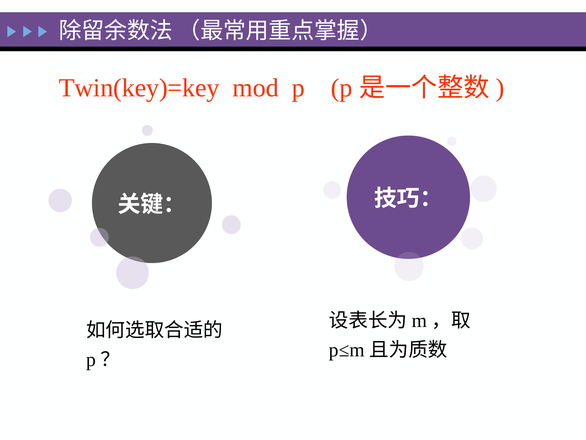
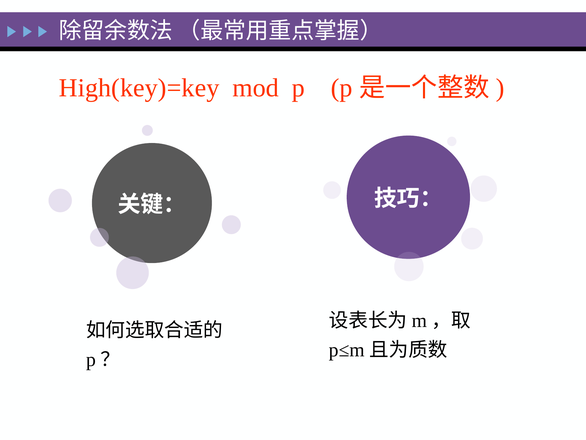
Twin(key)=key: Twin(key)=key -> High(key)=key
